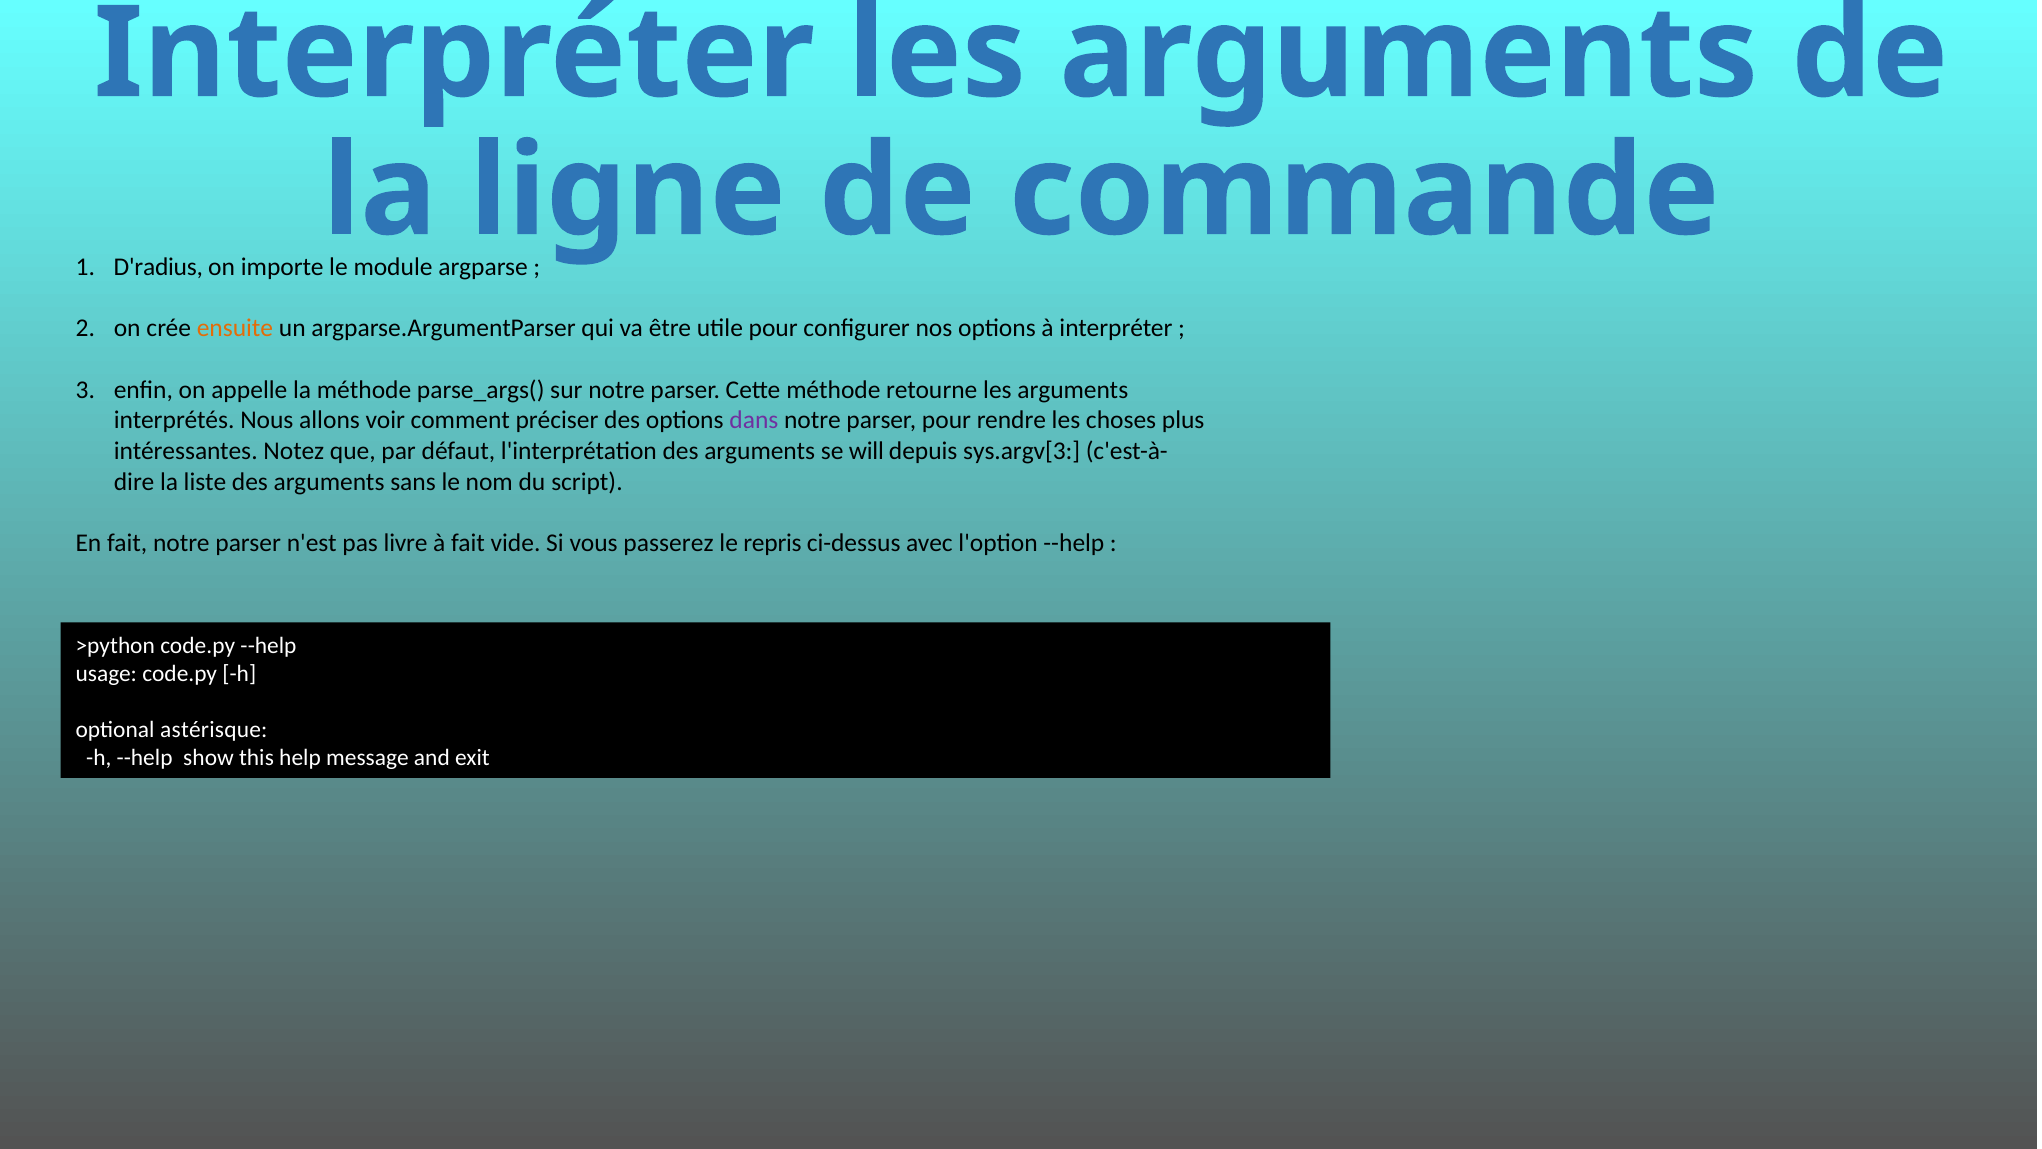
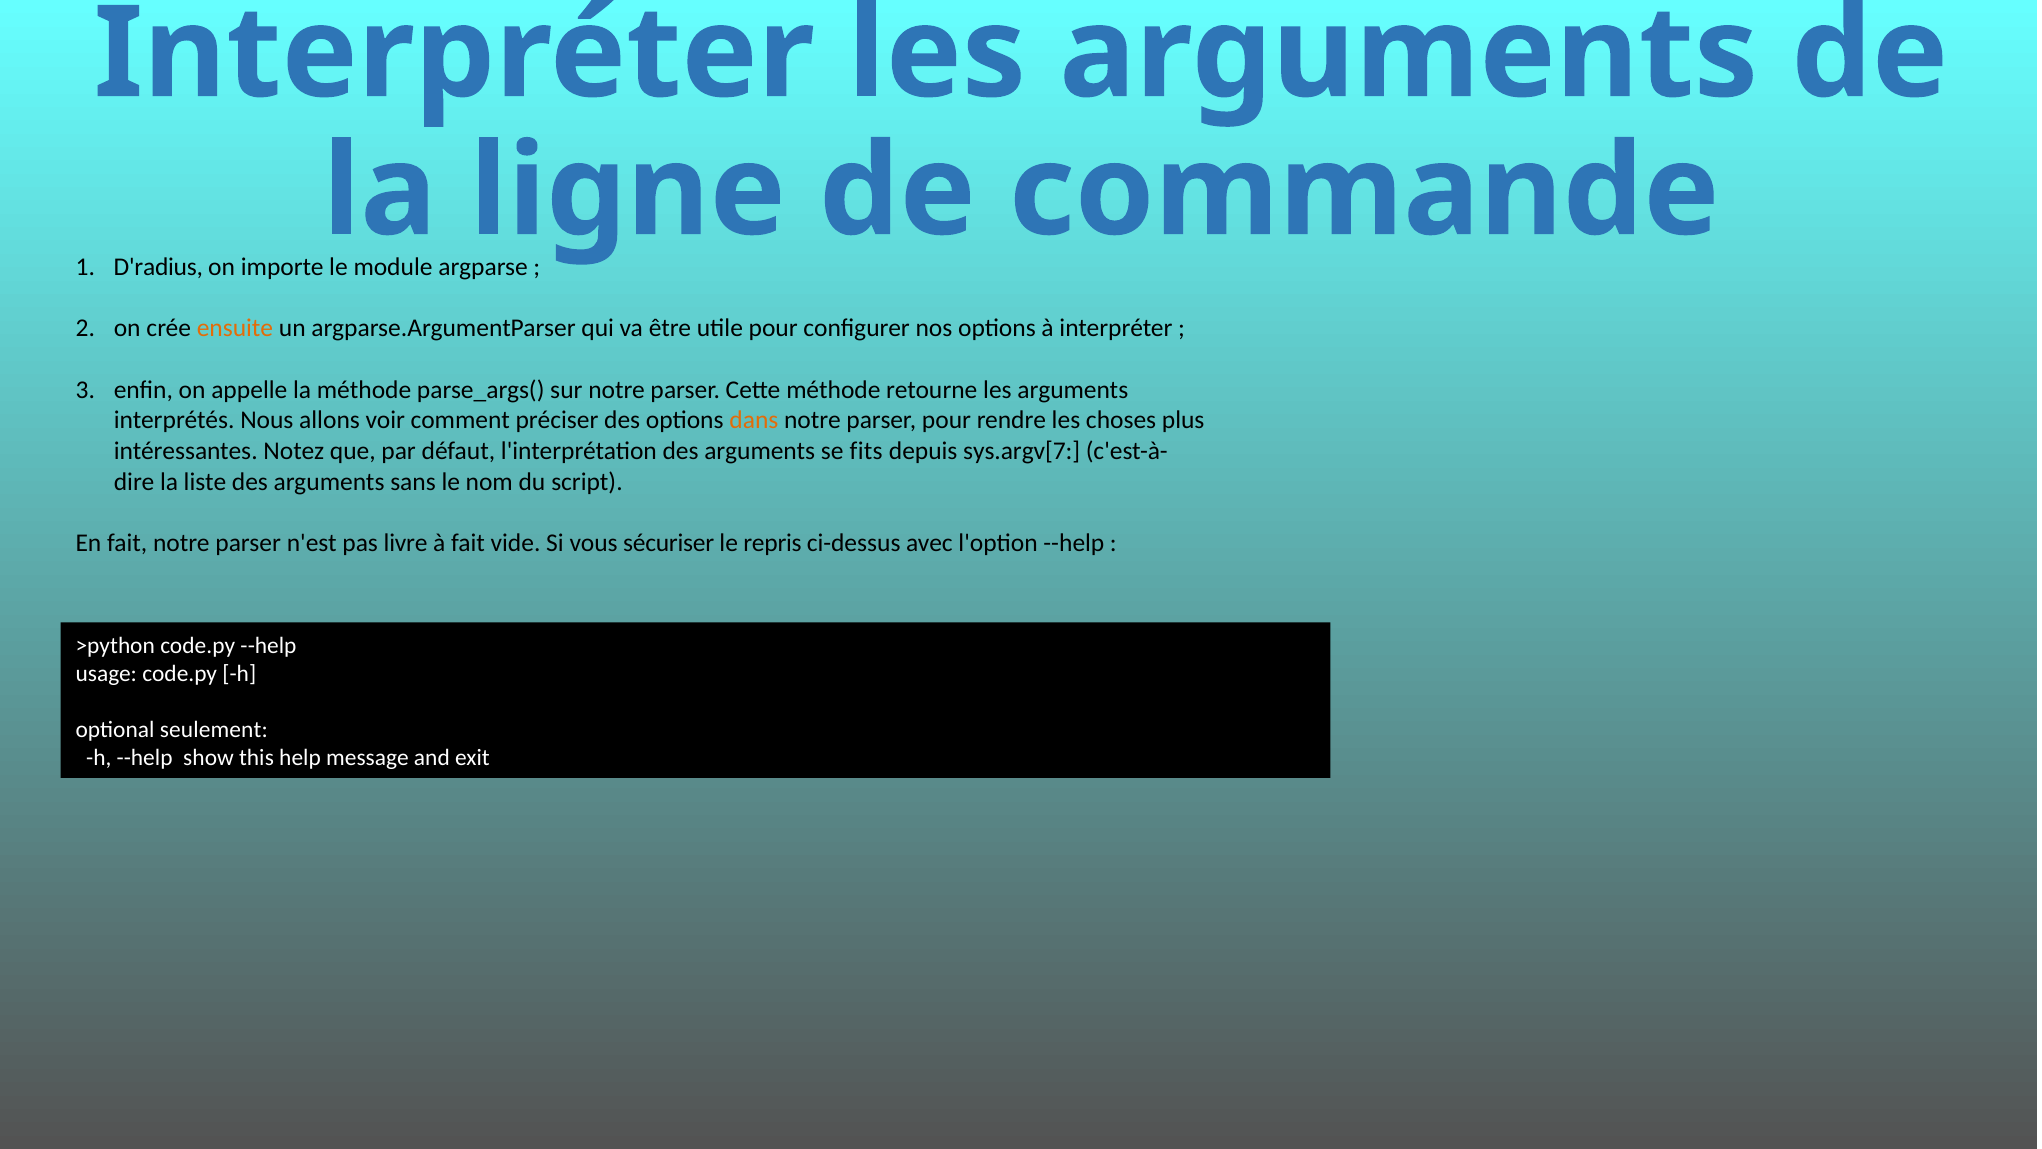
dans colour: purple -> orange
will: will -> fits
sys.argv[3: sys.argv[3 -> sys.argv[7
passerez: passerez -> sécuriser
astérisque: astérisque -> seulement
